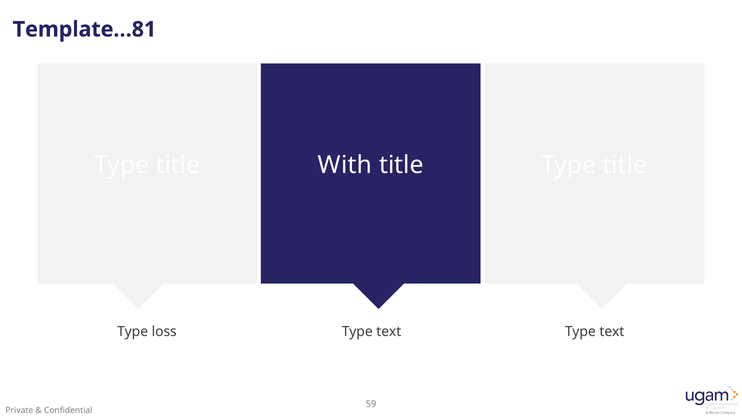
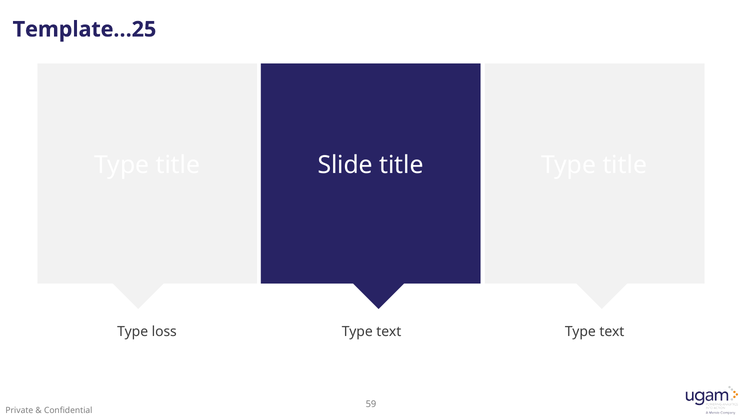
Template…81: Template…81 -> Template…25
With: With -> Slide
